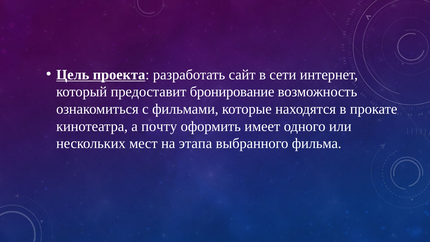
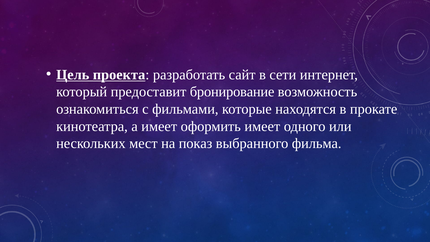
а почту: почту -> имеет
этапа: этапа -> показ
